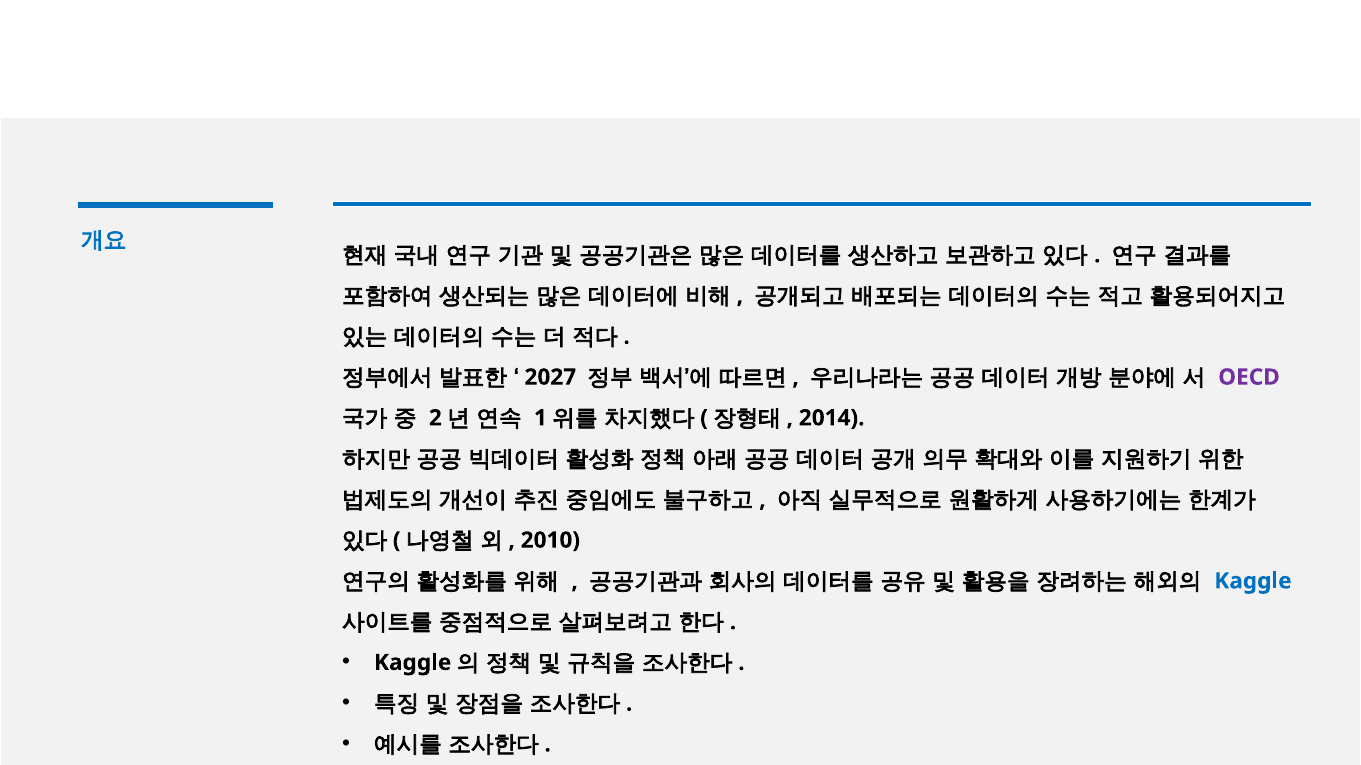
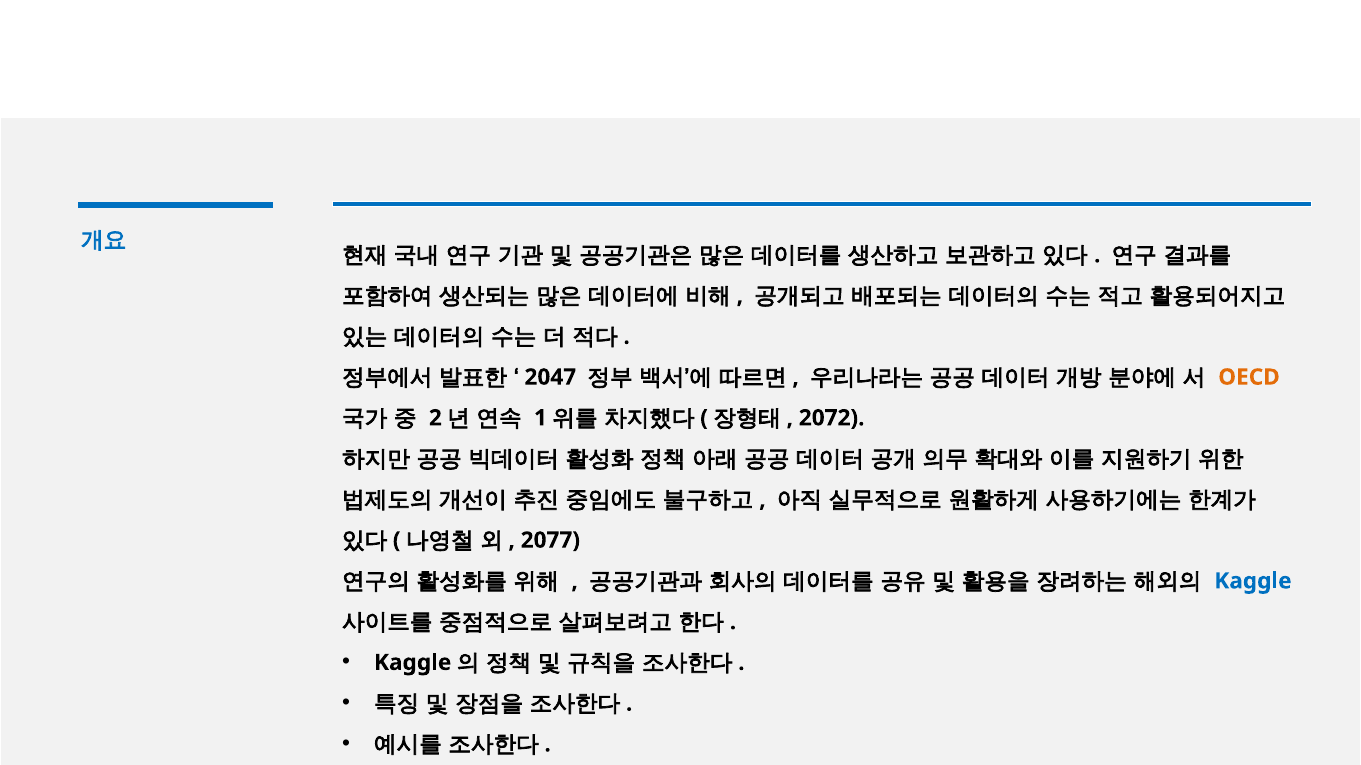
2027: 2027 -> 2047
OECD colour: purple -> orange
2014: 2014 -> 2072
2010: 2010 -> 2077
